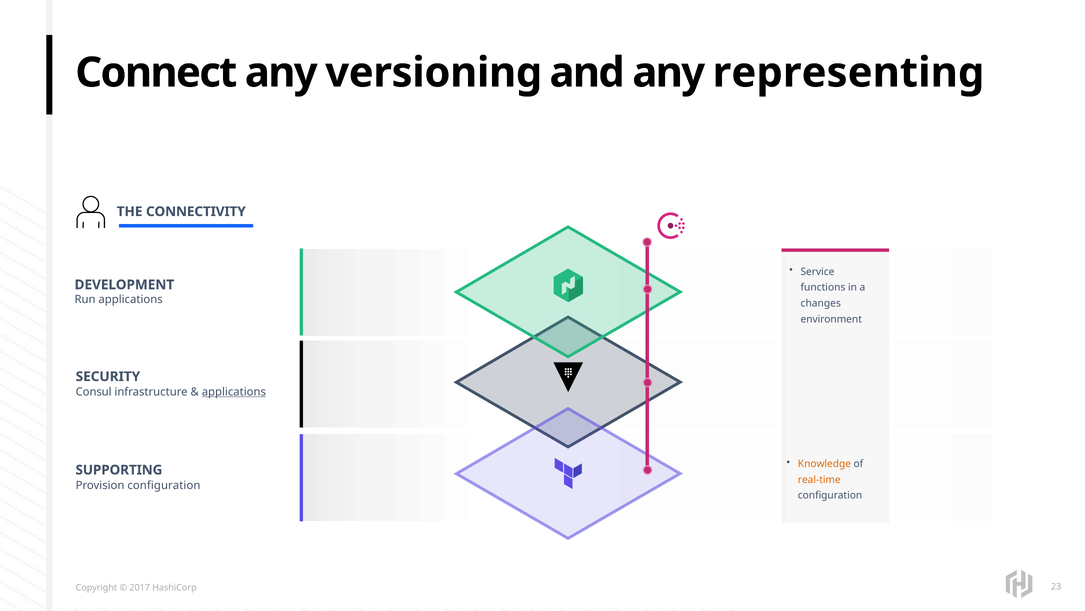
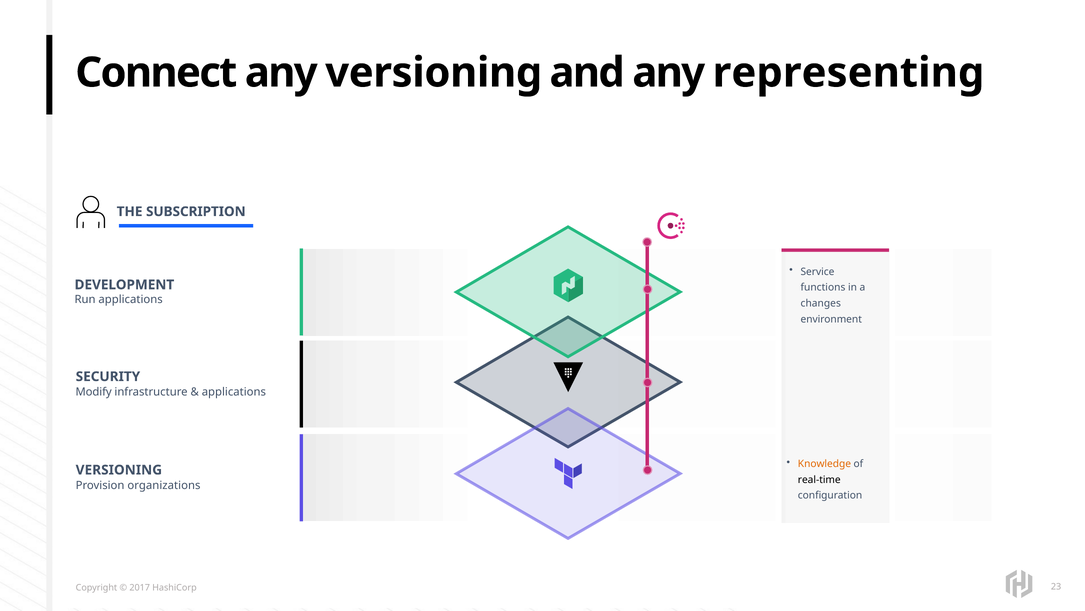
CONNECTIVITY: CONNECTIVITY -> SUBSCRIPTION
Consul: Consul -> Modify
applications at (234, 392) underline: present -> none
SUPPORTING at (119, 469): SUPPORTING -> VERSIONING
real-time colour: orange -> black
Provision configuration: configuration -> organizations
